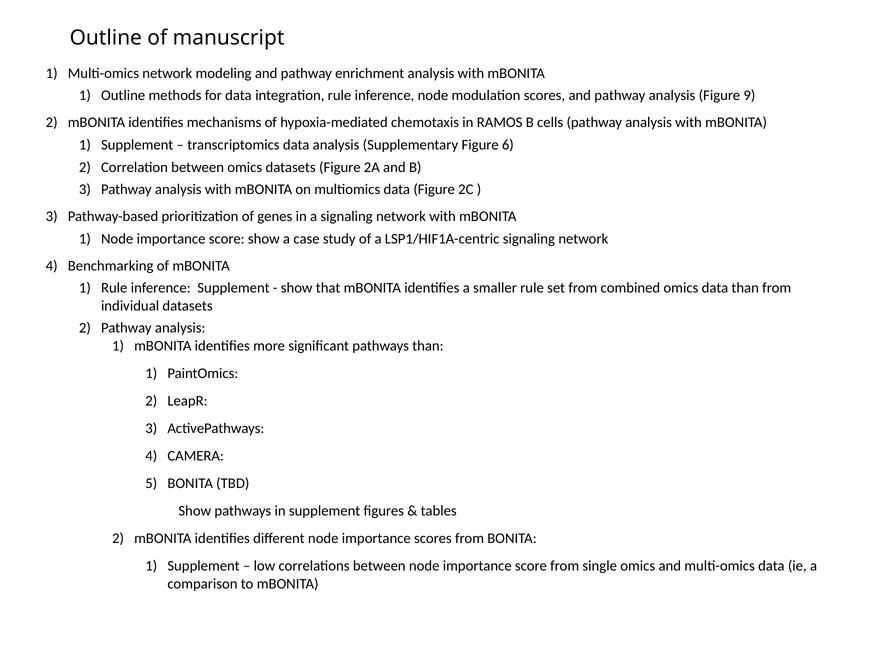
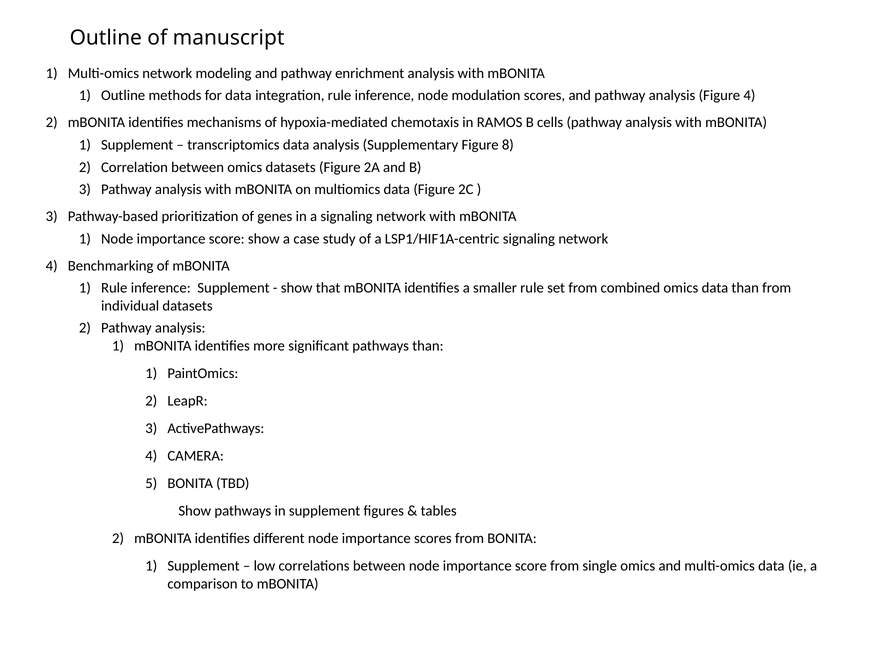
Figure 9: 9 -> 4
6: 6 -> 8
